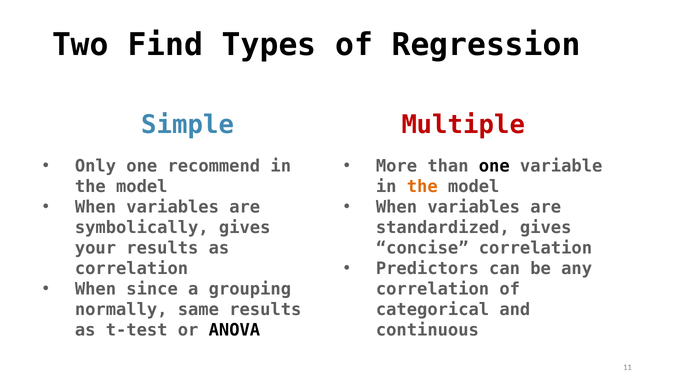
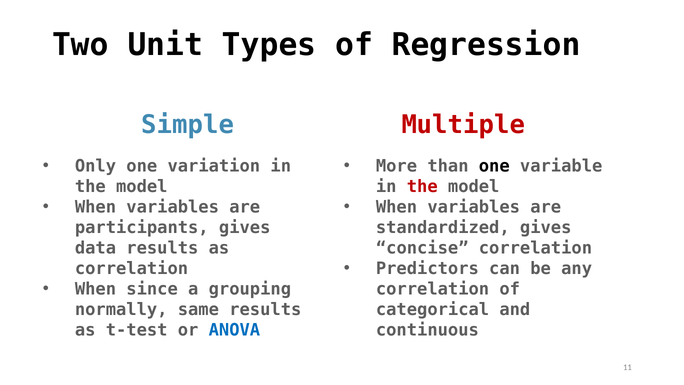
Find: Find -> Unit
recommend: recommend -> variation
the at (422, 186) colour: orange -> red
symbolically: symbolically -> participants
your: your -> data
ANOVA colour: black -> blue
